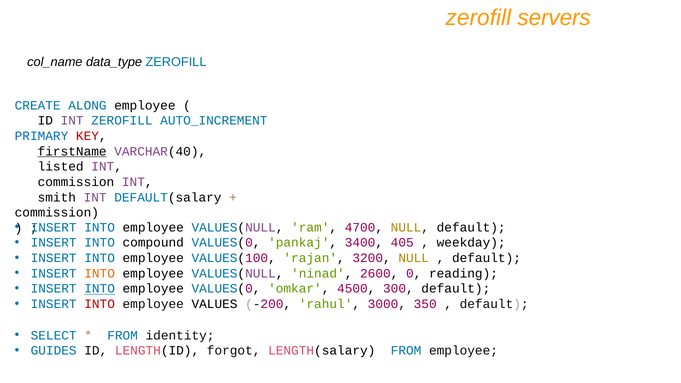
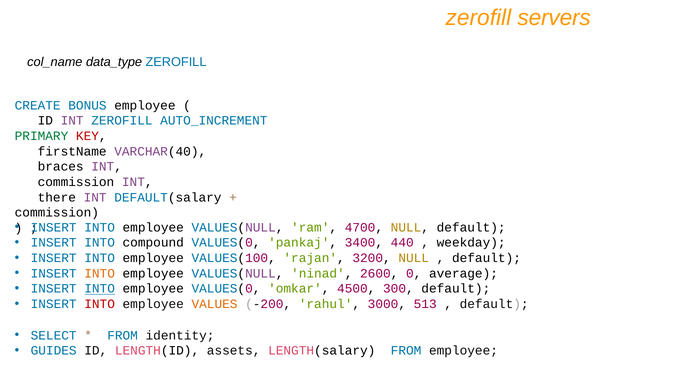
ALONG: ALONG -> BONUS
PRIMARY colour: blue -> green
firstName underline: present -> none
listed: listed -> braces
smith: smith -> there
405: 405 -> 440
reading: reading -> average
VALUES colour: black -> orange
350: 350 -> 513
forgot: forgot -> assets
